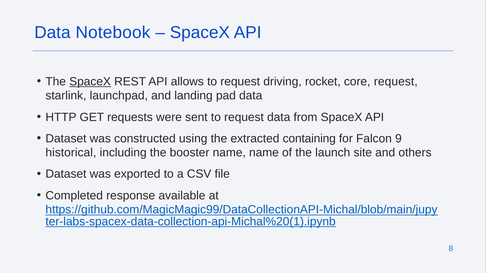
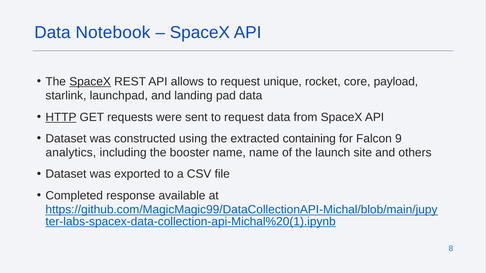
driving: driving -> unique
core request: request -> payload
HTTP underline: none -> present
historical: historical -> analytics
